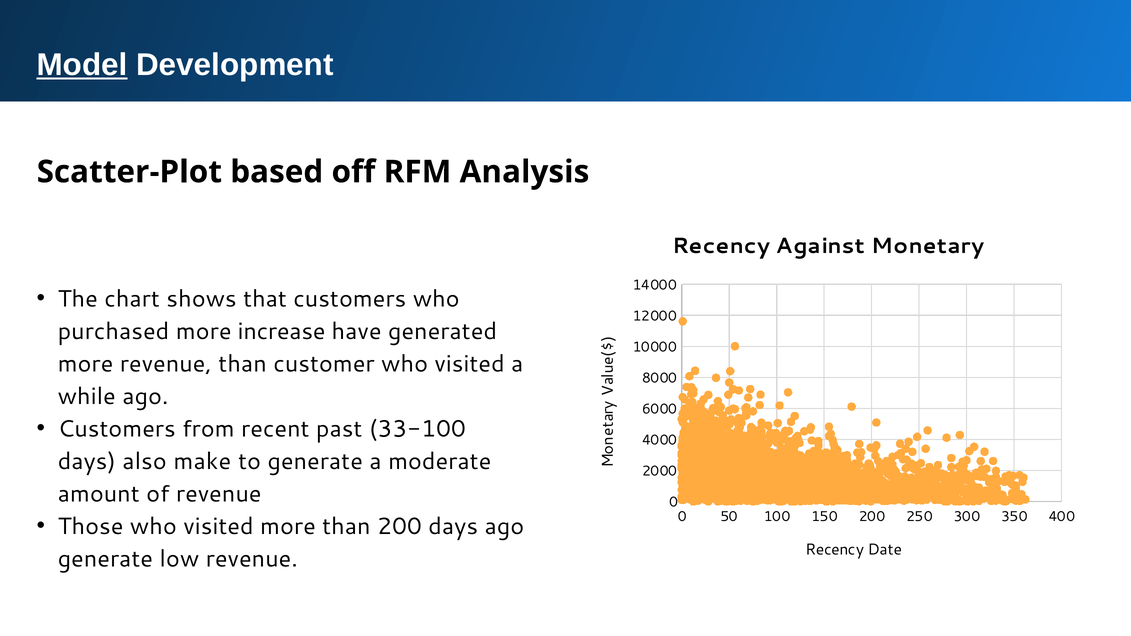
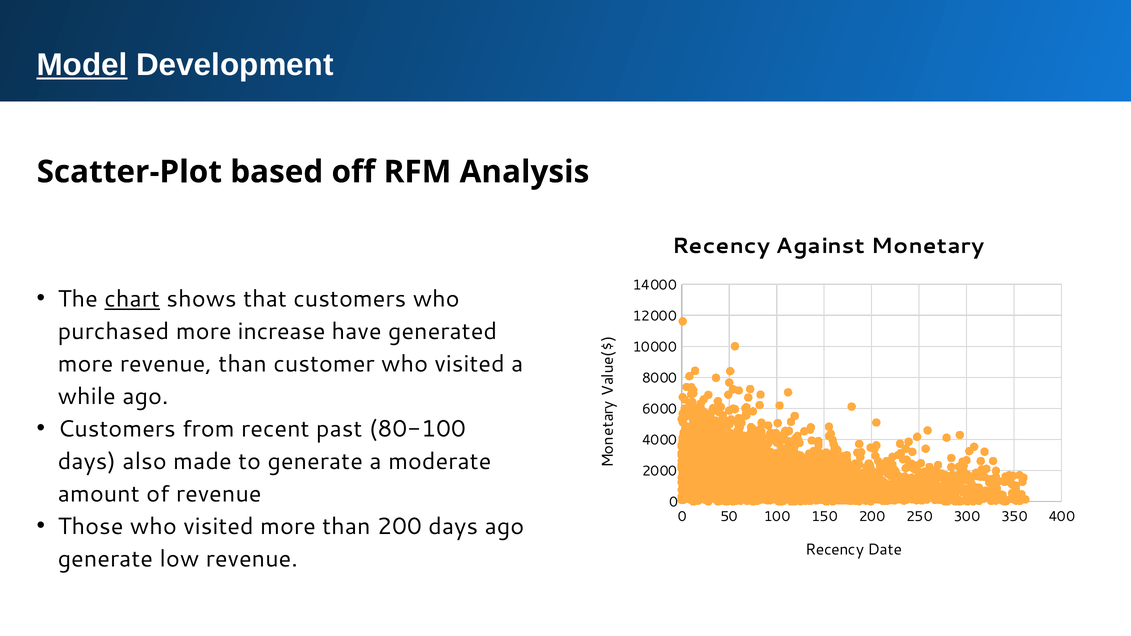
chart underline: none -> present
33-100: 33-100 -> 80-100
make: make -> made
